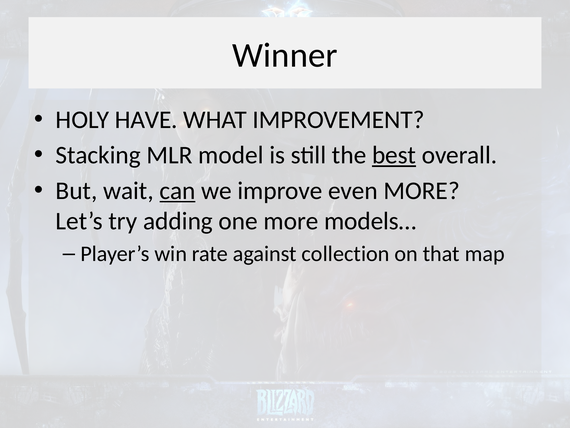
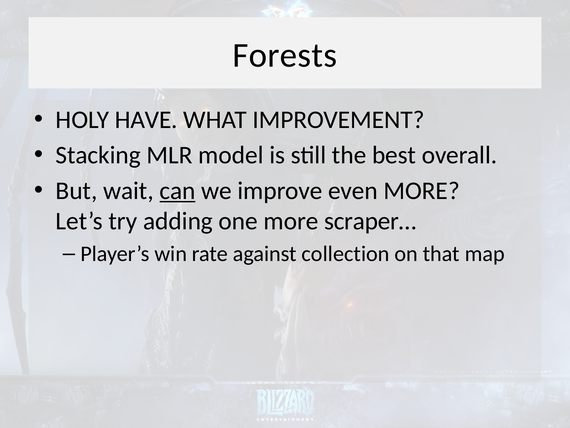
Winner: Winner -> Forests
best underline: present -> none
models…: models… -> scraper…
